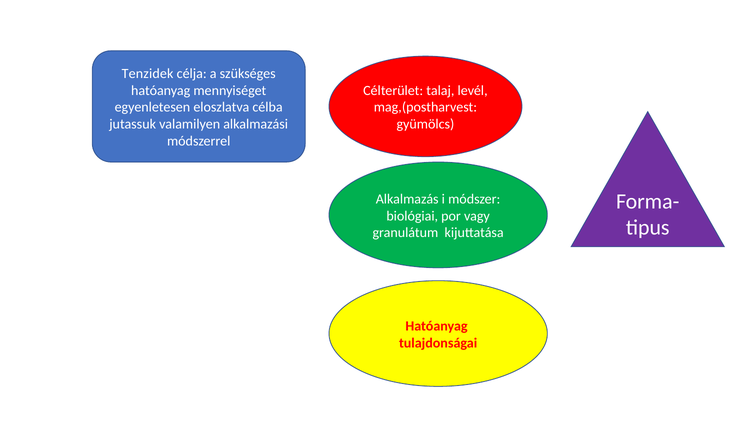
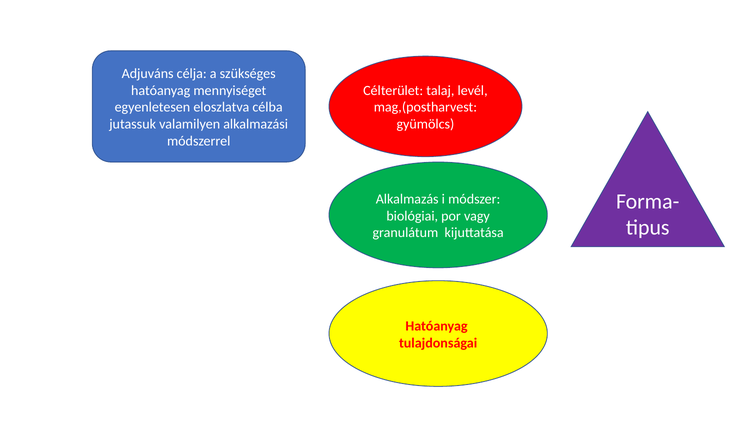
Tenzidek: Tenzidek -> Adjuváns
